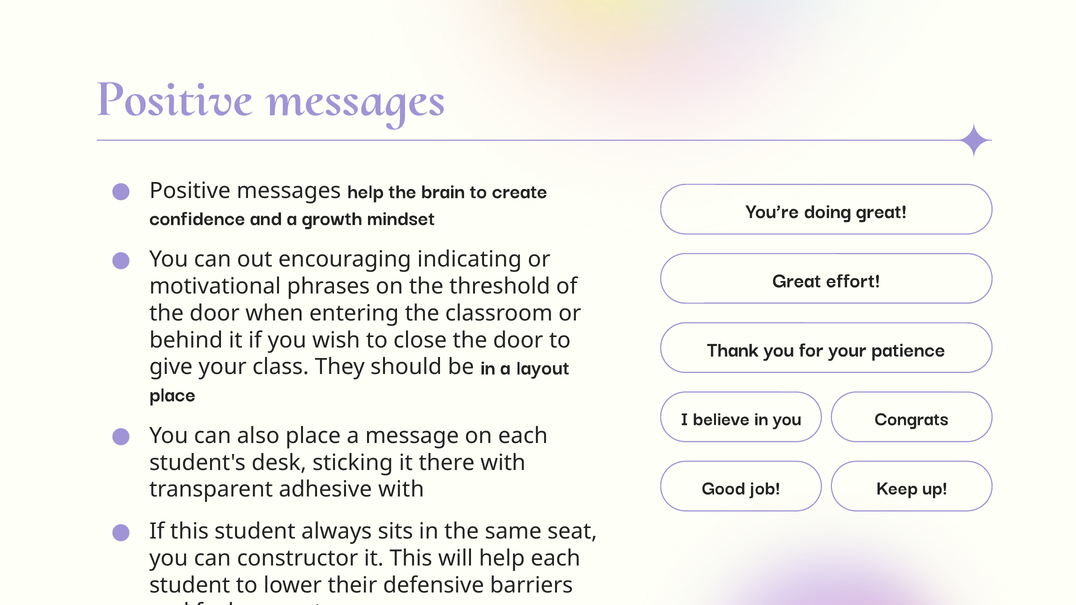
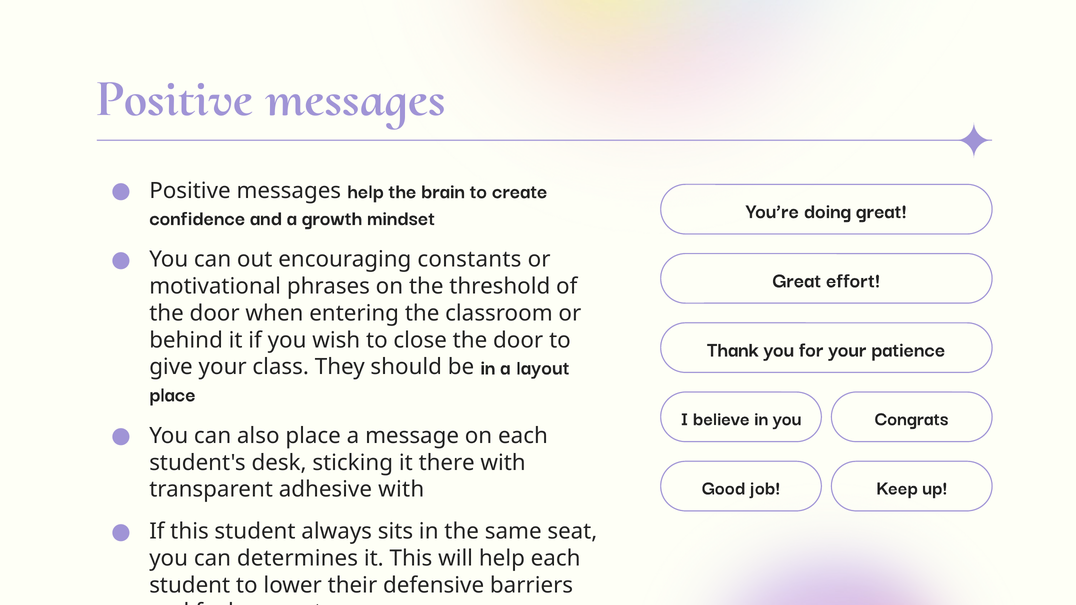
indicating: indicating -> constants
constructor: constructor -> determines
